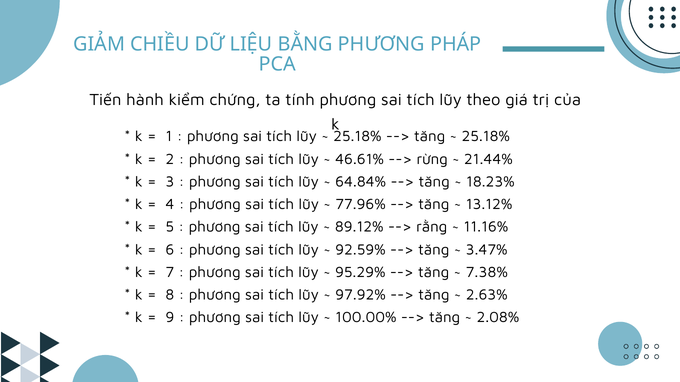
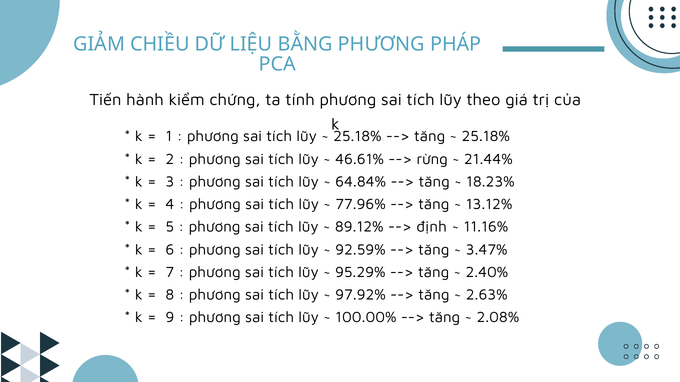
rằng: rằng -> định
7.38%: 7.38% -> 2.40%
